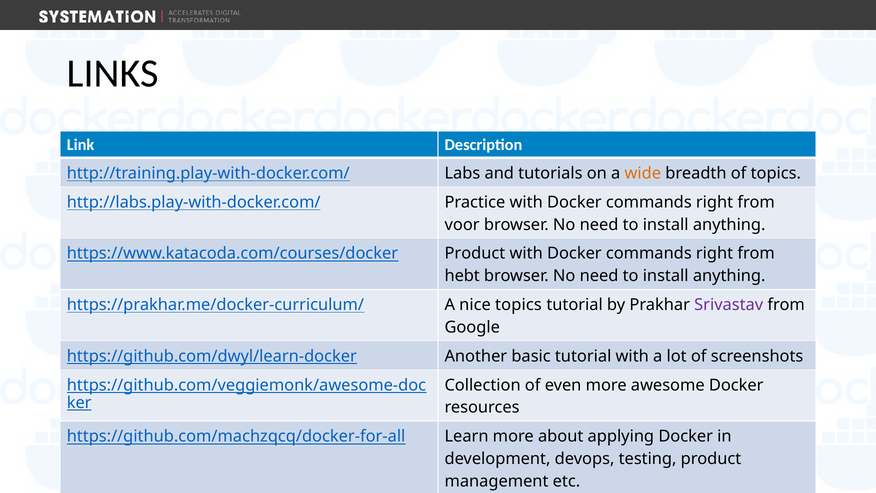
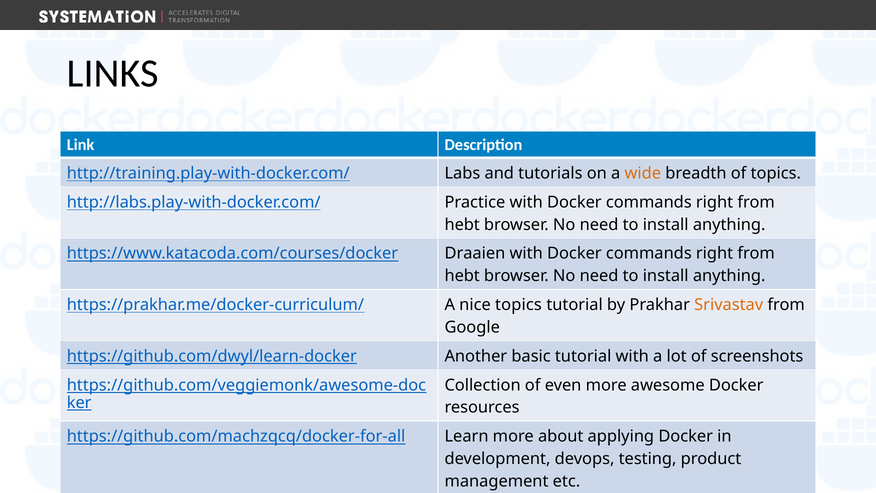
voor at (462, 224): voor -> hebt
https://www.katacoda.com/courses/docker Product: Product -> Draaien
Srivastav colour: purple -> orange
